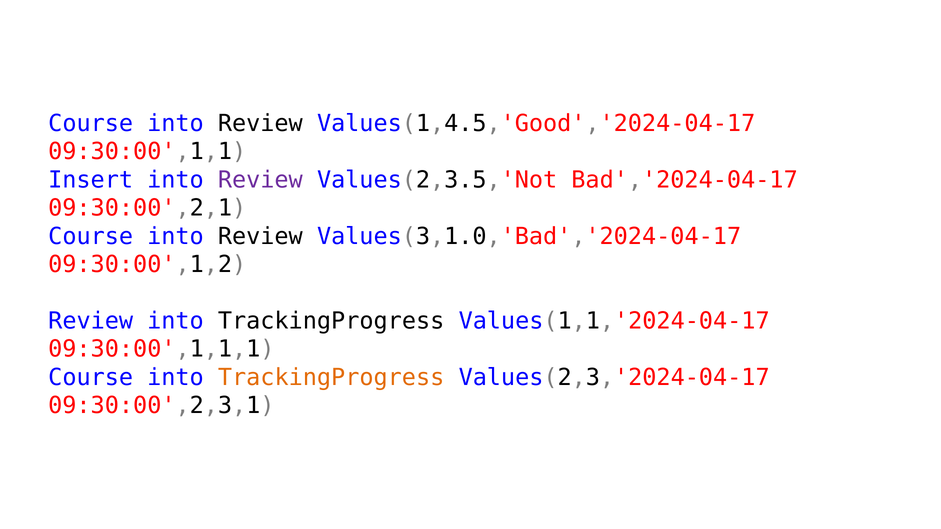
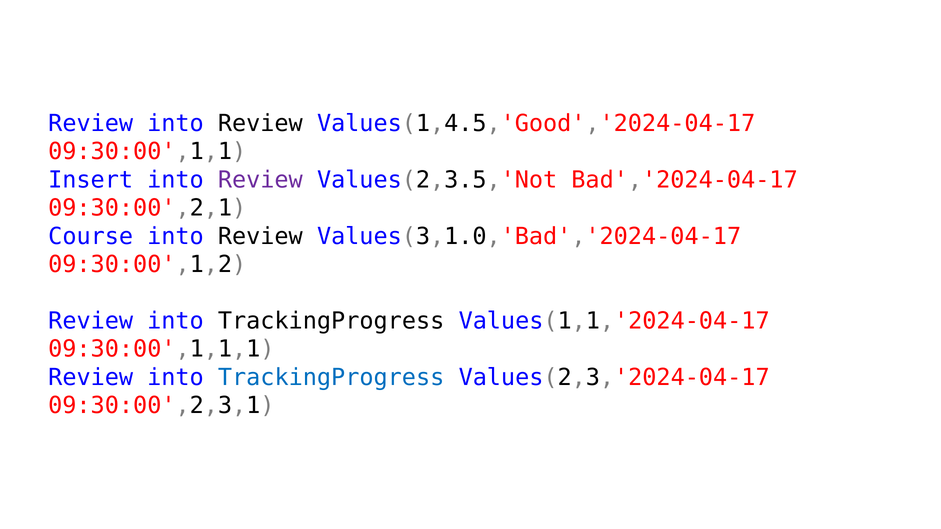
Course at (91, 123): Course -> Review
Course at (91, 378): Course -> Review
TrackingProgress at (331, 378) colour: orange -> blue
